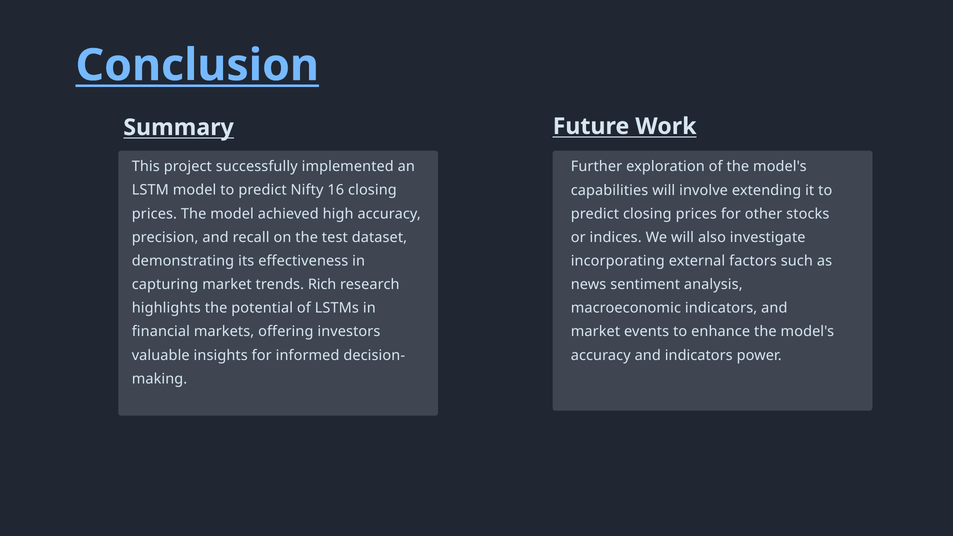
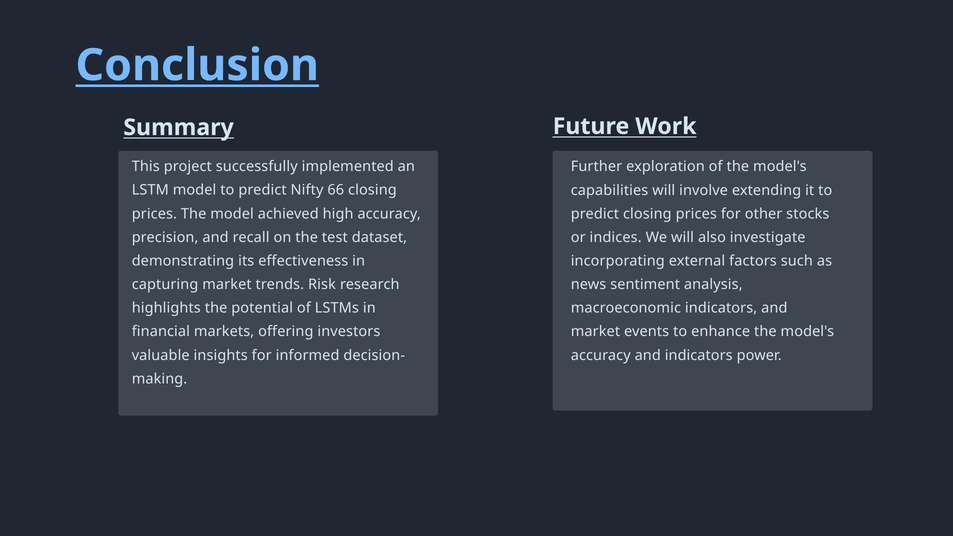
16: 16 -> 66
Rich: Rich -> Risk
